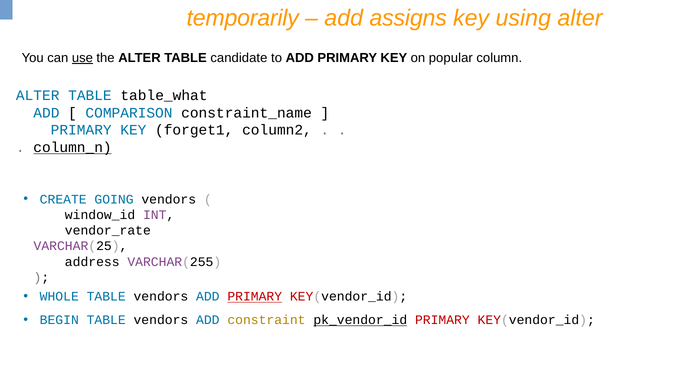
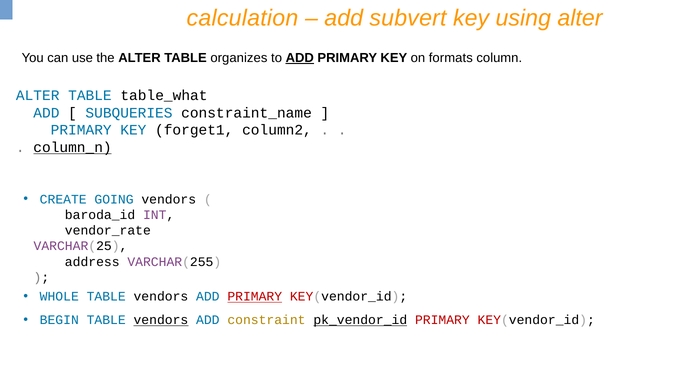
temporarily: temporarily -> calculation
assigns: assigns -> subvert
use underline: present -> none
candidate: candidate -> organizes
ADD at (300, 58) underline: none -> present
popular: popular -> formats
COMPARISON: COMPARISON -> SUBQUERIES
window_id: window_id -> baroda_id
vendors at (161, 320) underline: none -> present
